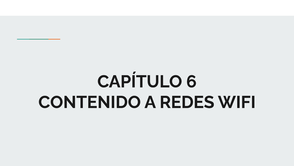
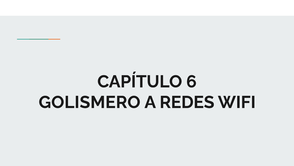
CONTENIDO: CONTENIDO -> GOLISMERO
